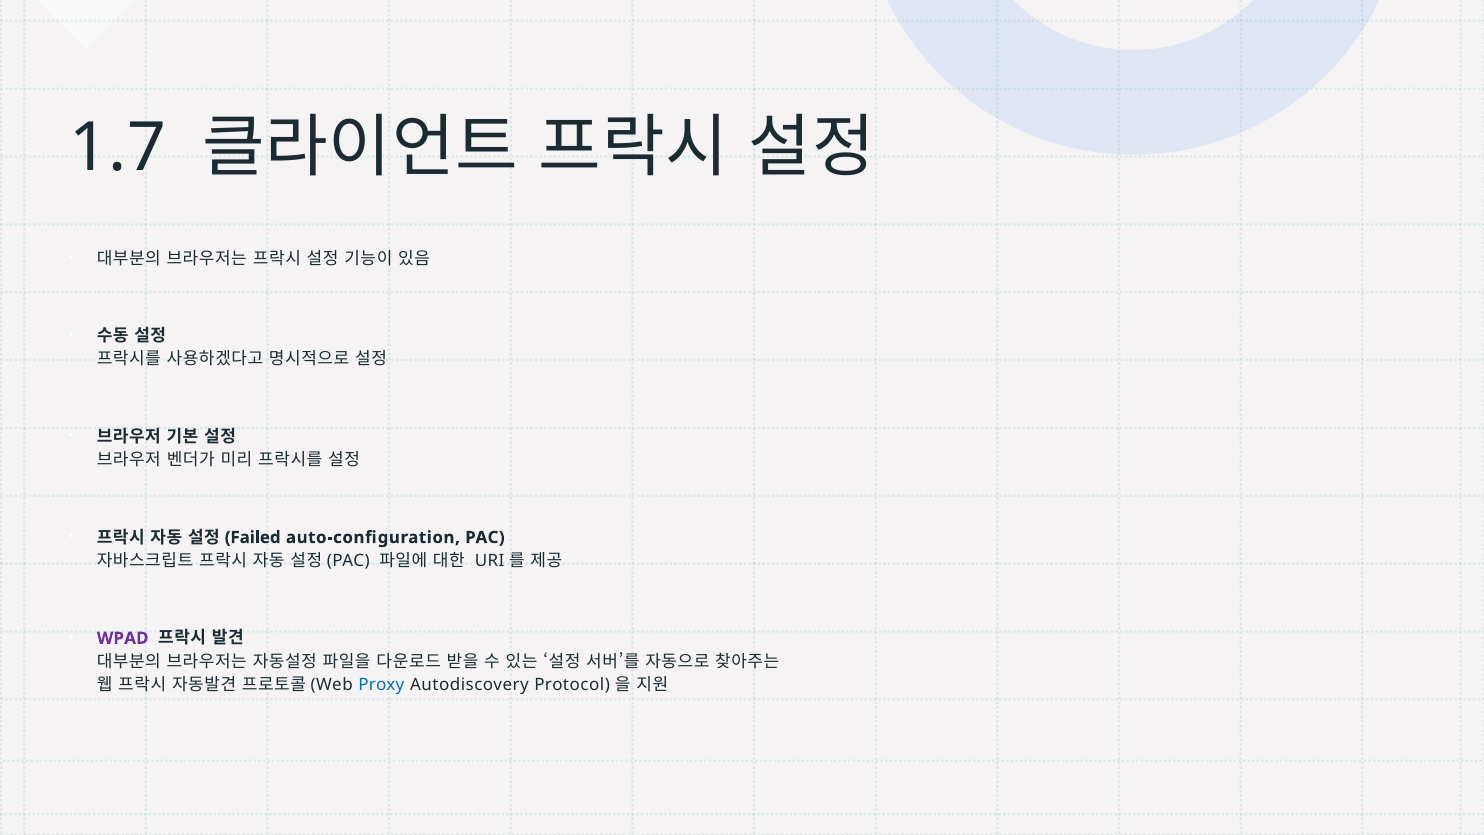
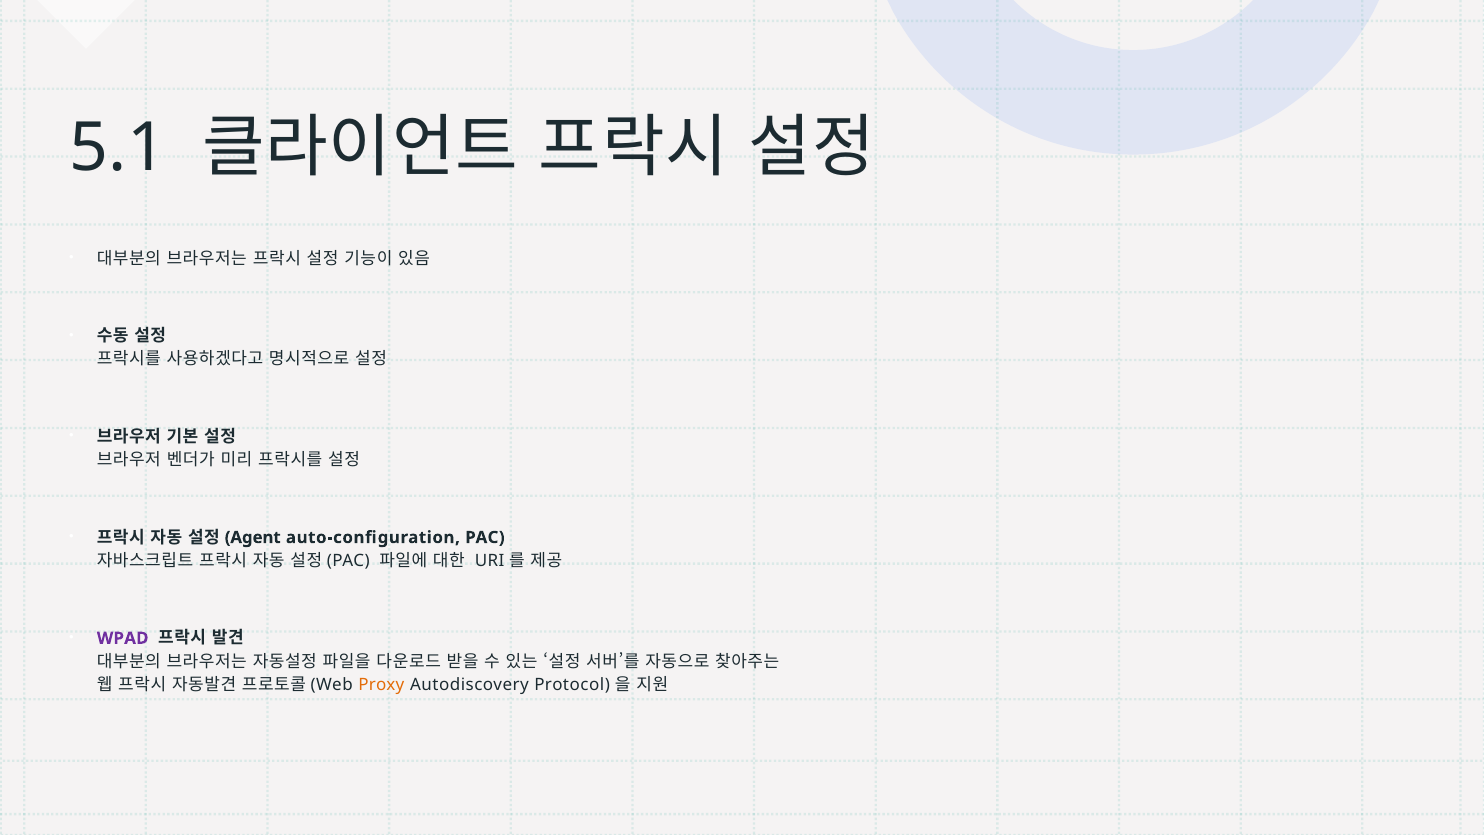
1.7: 1.7 -> 5.1
Failed: Failed -> Agent
Proxy colour: blue -> orange
